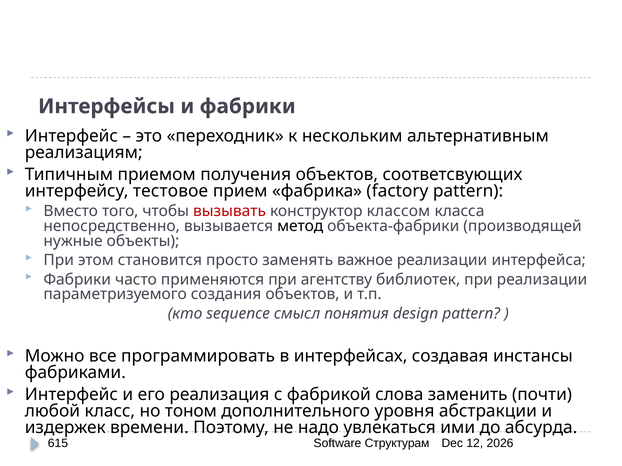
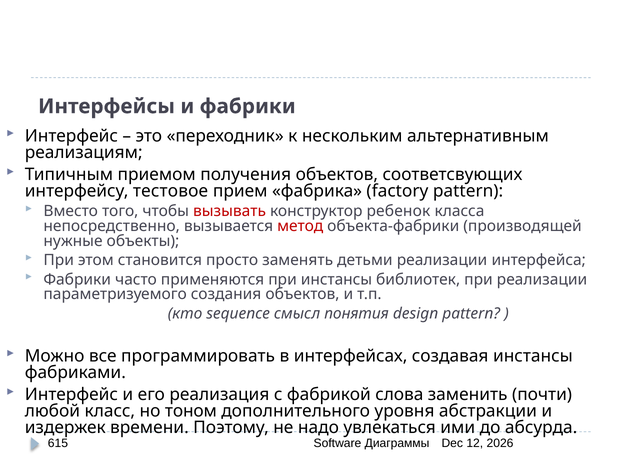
классом: классом -> ребенок
метод colour: black -> red
важное: важное -> детьми
при агентству: агентству -> инстансы
Структурам: Структурам -> Диаграммы
